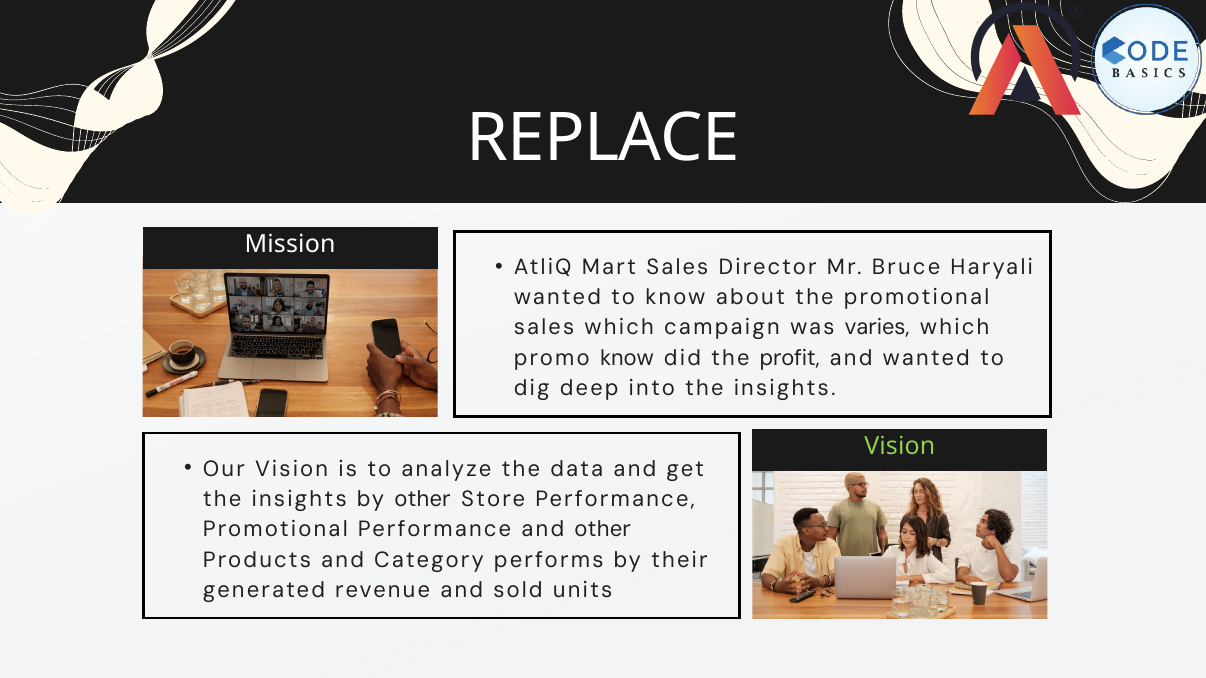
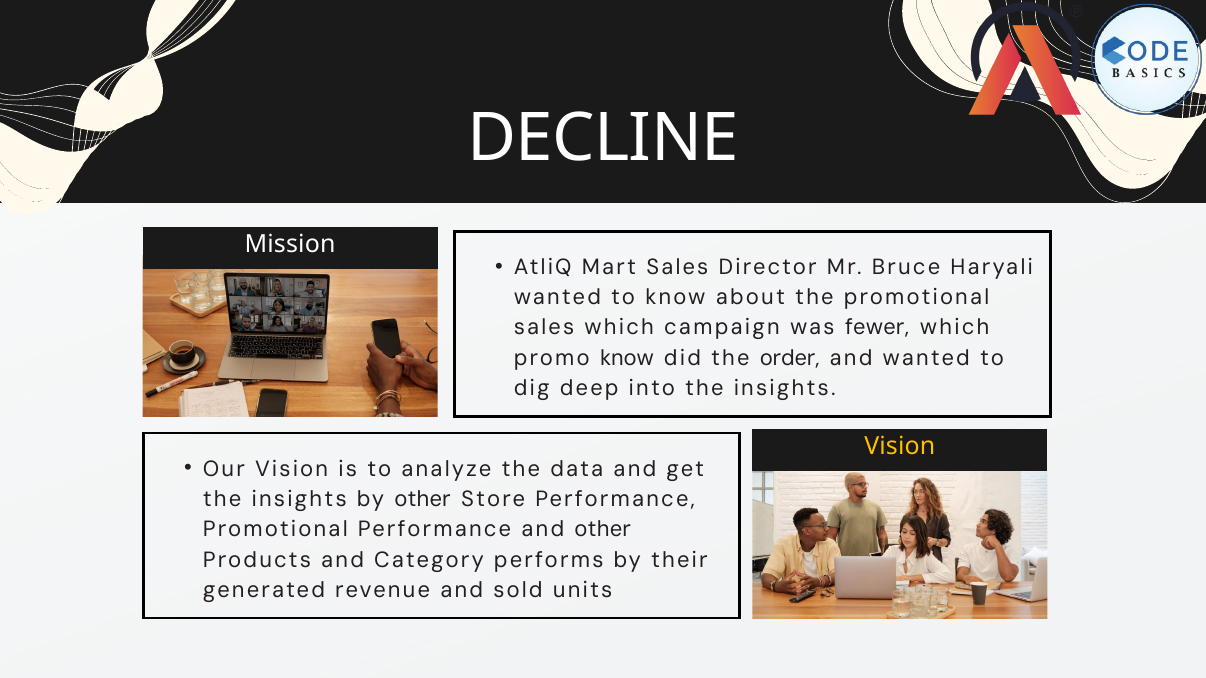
REPLACE: REPLACE -> DECLINE
varies: varies -> fewer
profit: profit -> order
Vision at (900, 447) colour: light green -> yellow
